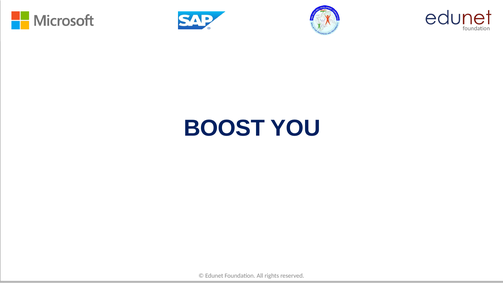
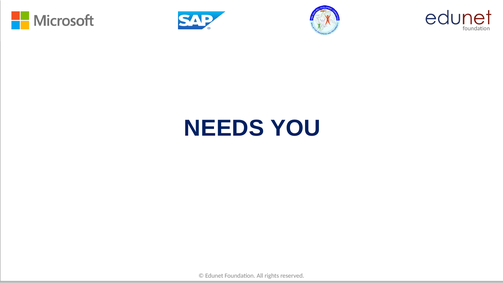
BOOST: BOOST -> NEEDS
